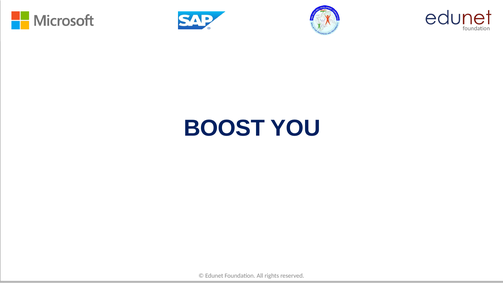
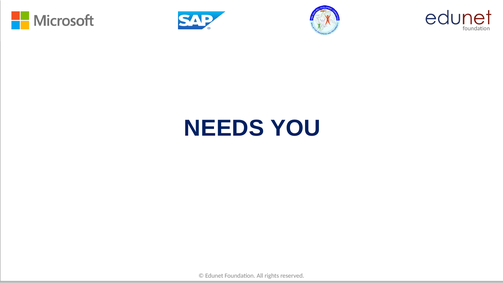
BOOST: BOOST -> NEEDS
